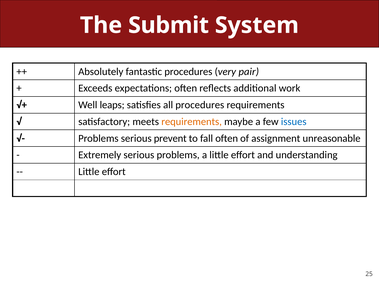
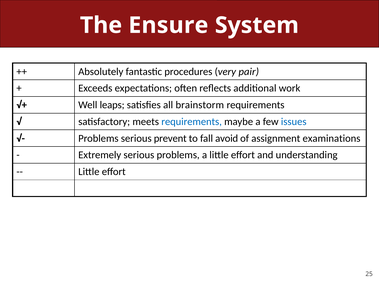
Submit: Submit -> Ensure
all procedures: procedures -> brainstorm
requirements at (192, 122) colour: orange -> blue
fall often: often -> avoid
unreasonable: unreasonable -> examinations
